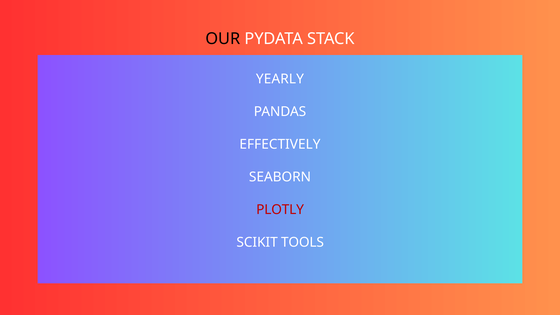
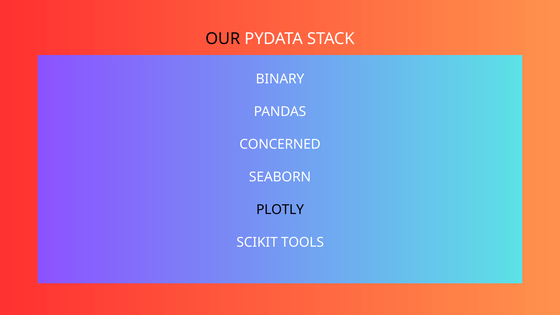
YEARLY: YEARLY -> BINARY
EFFECTIVELY: EFFECTIVELY -> CONCERNED
PLOTLY colour: red -> black
